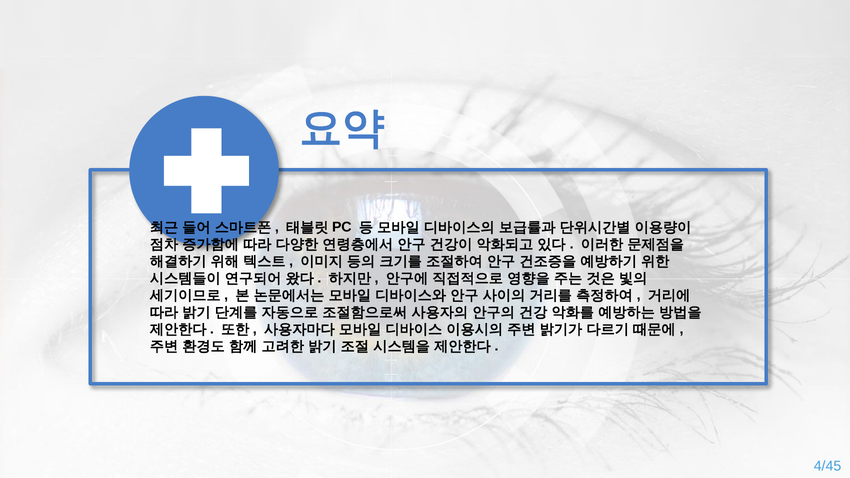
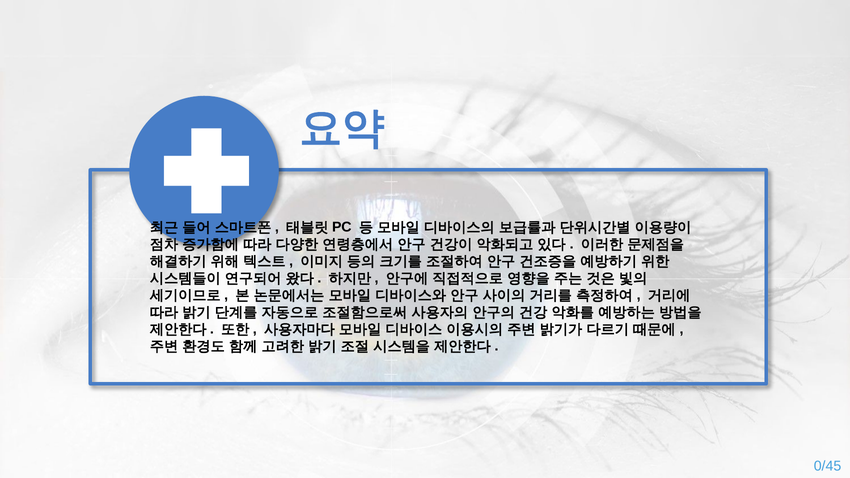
4/45: 4/45 -> 0/45
